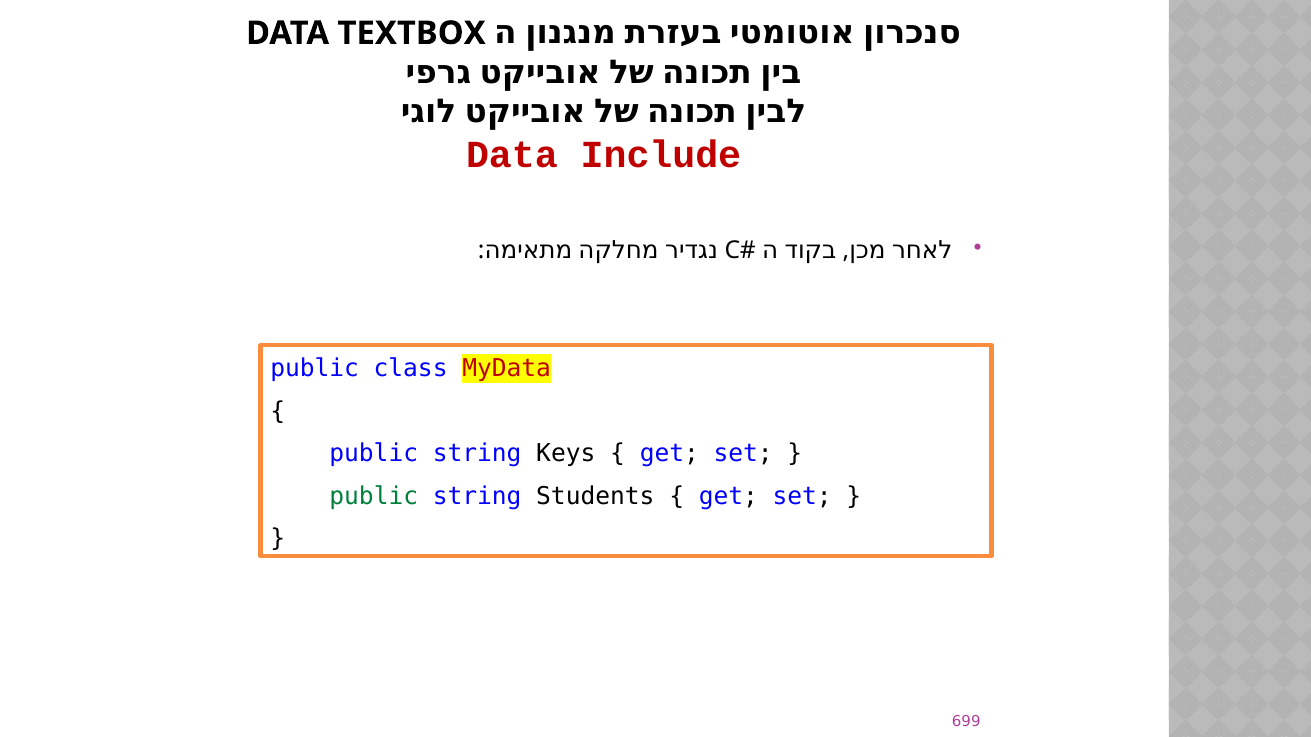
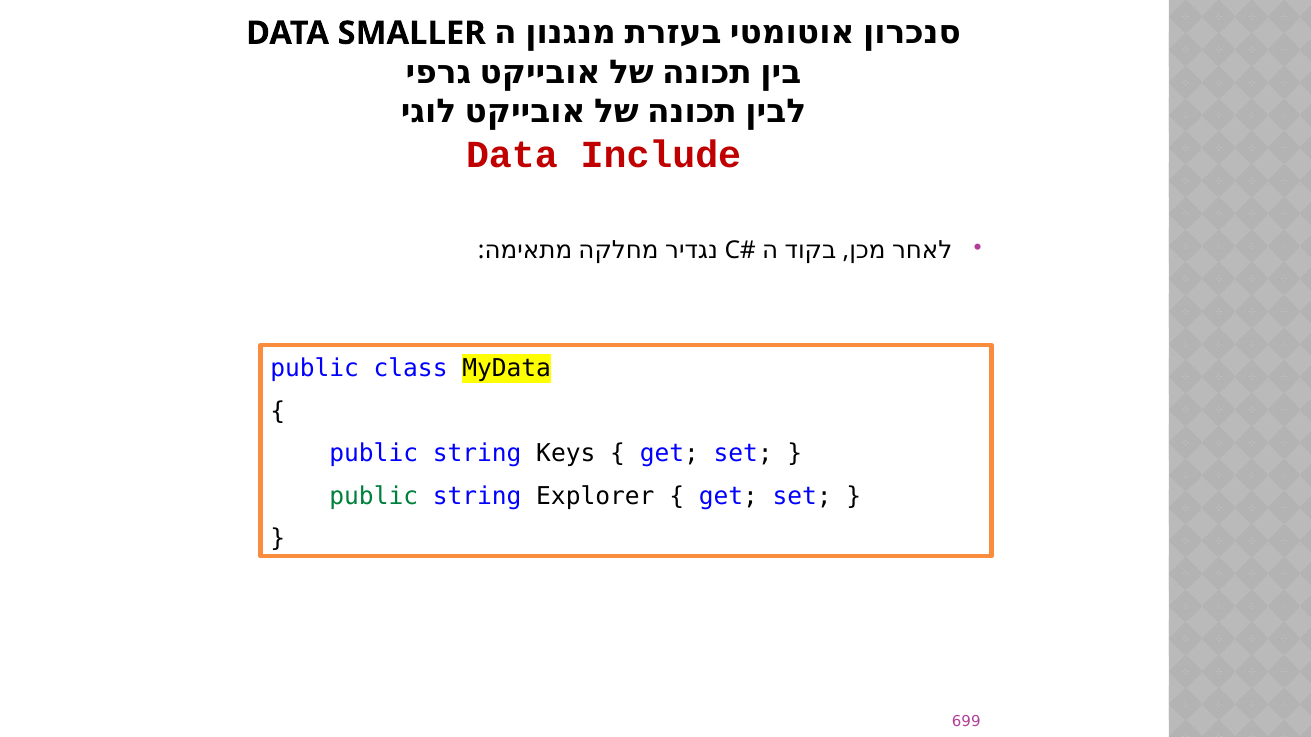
TEXTBOX: TEXTBOX -> SMALLER
MyData colour: red -> black
Students: Students -> Explorer
